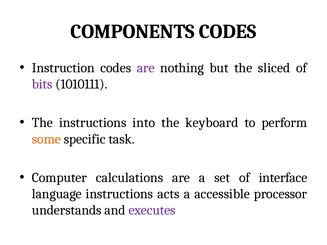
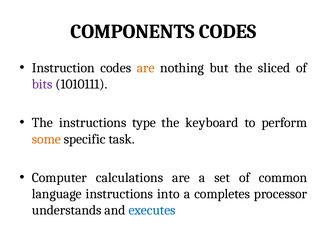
are at (146, 68) colour: purple -> orange
into: into -> type
interface: interface -> common
acts: acts -> into
accessible: accessible -> completes
executes colour: purple -> blue
